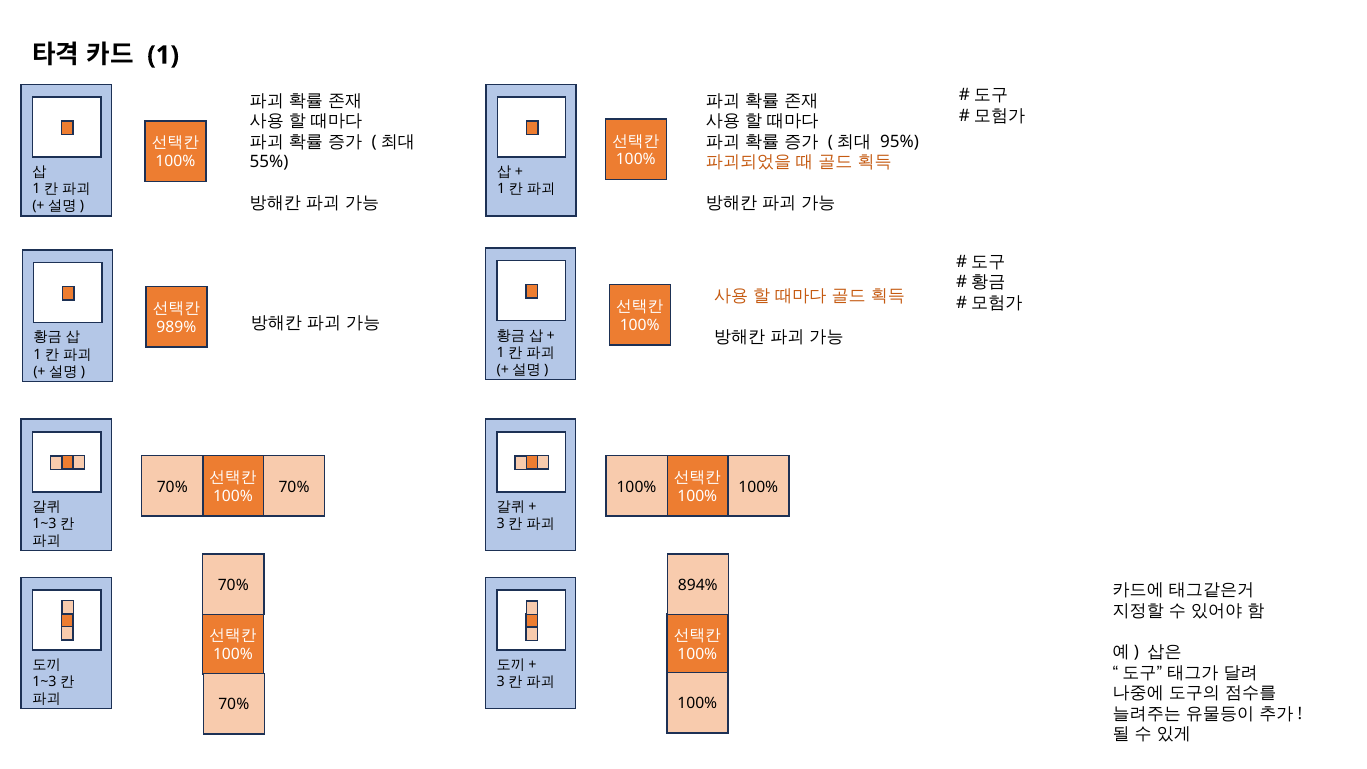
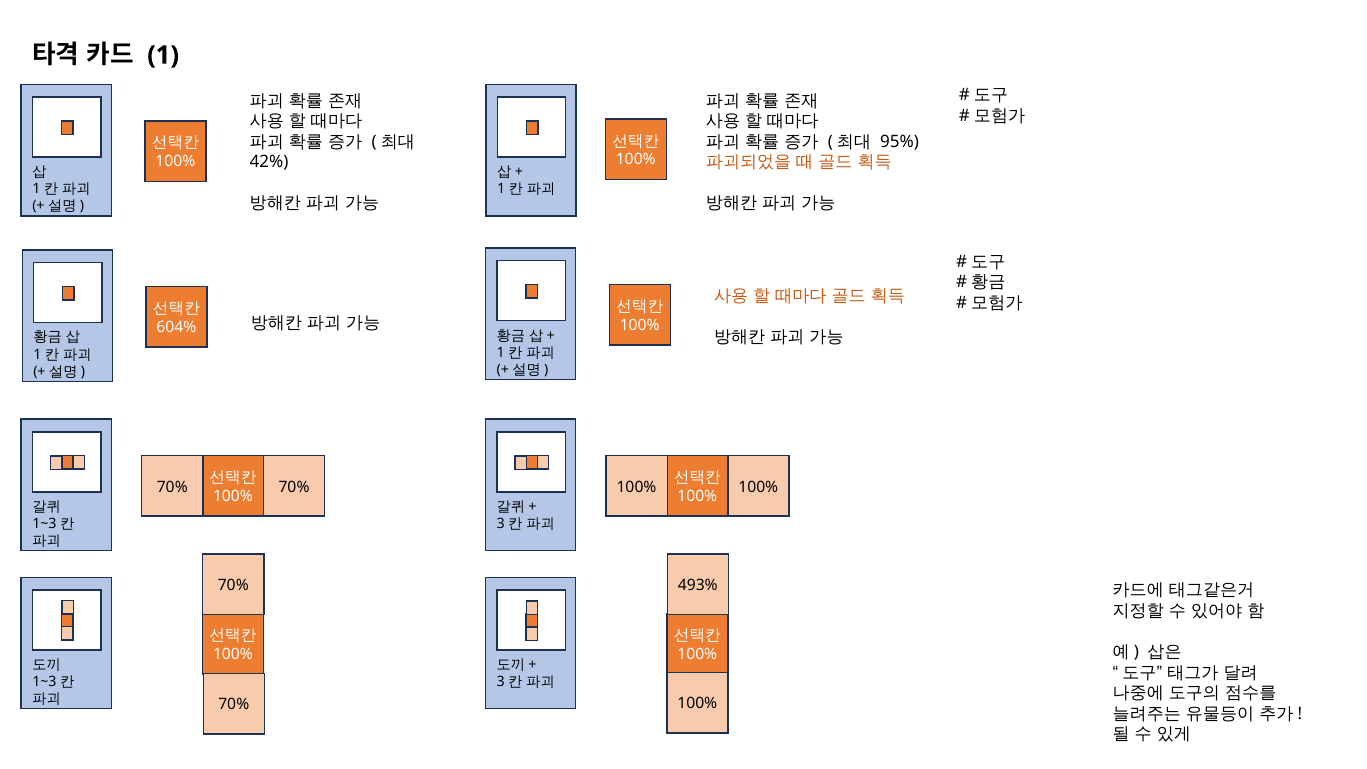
55%: 55% -> 42%
989%: 989% -> 604%
894%: 894% -> 493%
